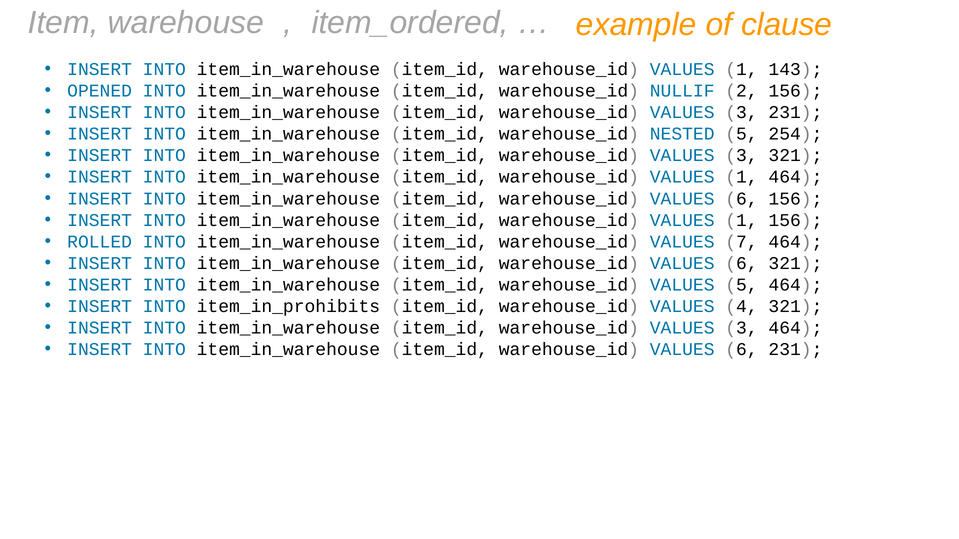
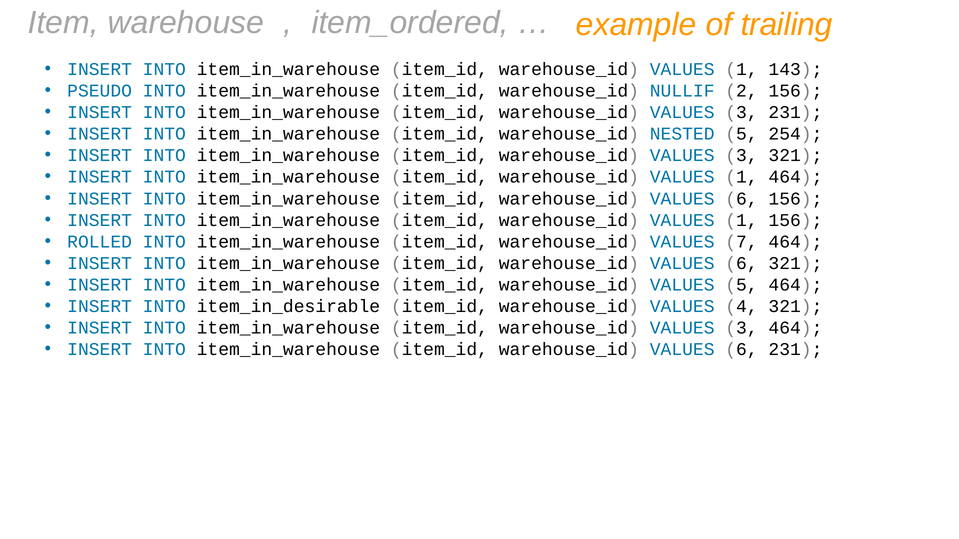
clause: clause -> trailing
OPENED: OPENED -> PSEUDO
item_in_prohibits: item_in_prohibits -> item_in_desirable
